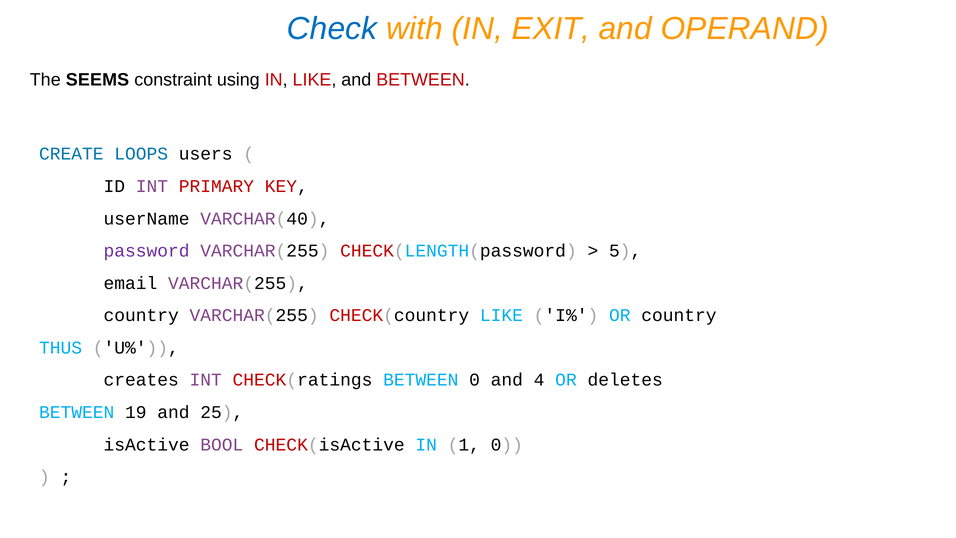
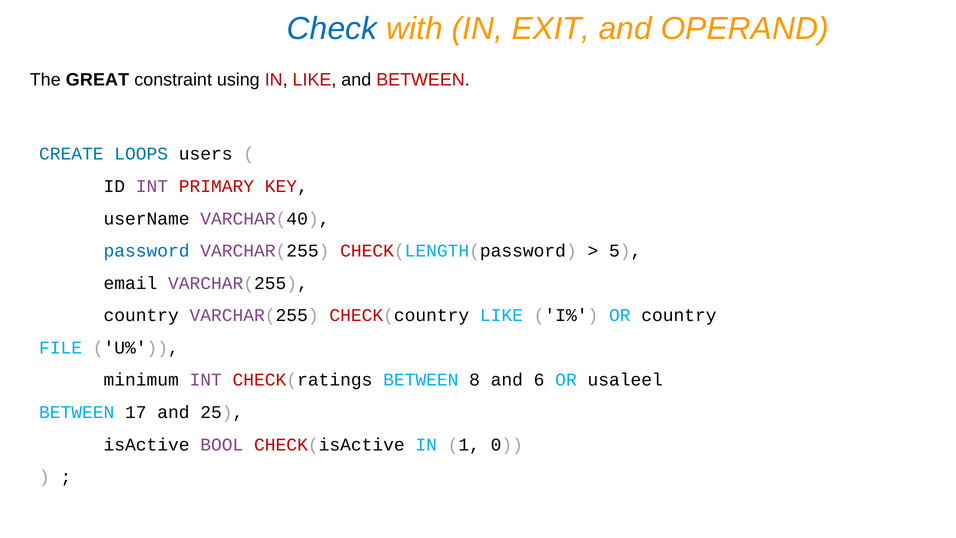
SEEMS: SEEMS -> GREAT
password colour: purple -> blue
THUS: THUS -> FILE
creates: creates -> minimum
BETWEEN 0: 0 -> 8
4: 4 -> 6
deletes: deletes -> usaleel
19: 19 -> 17
